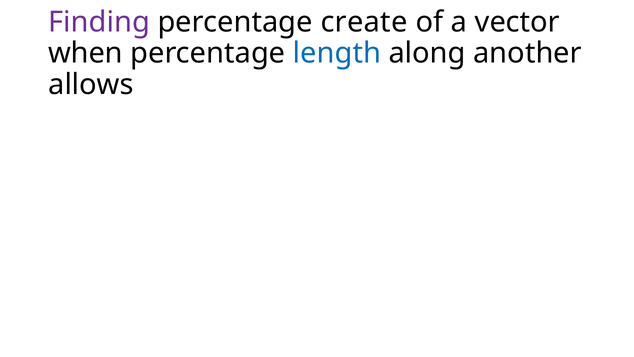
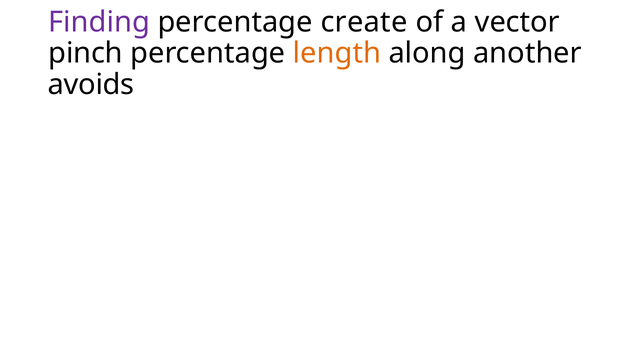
when: when -> pinch
length colour: blue -> orange
allows: allows -> avoids
